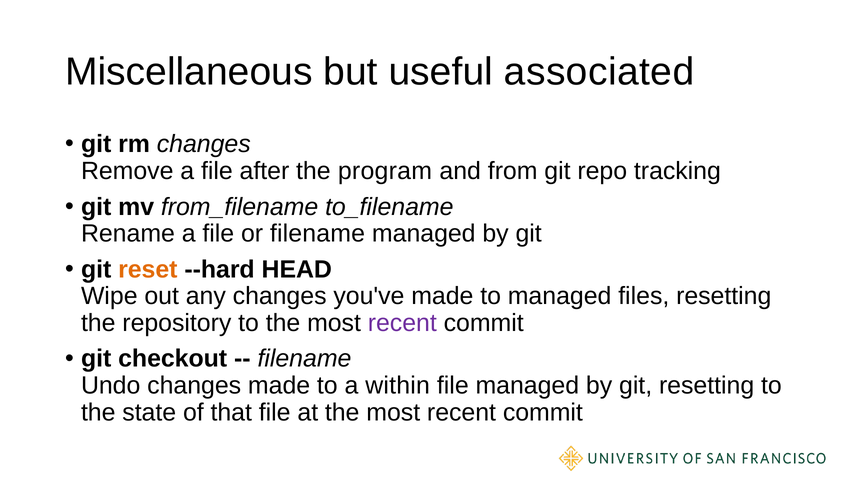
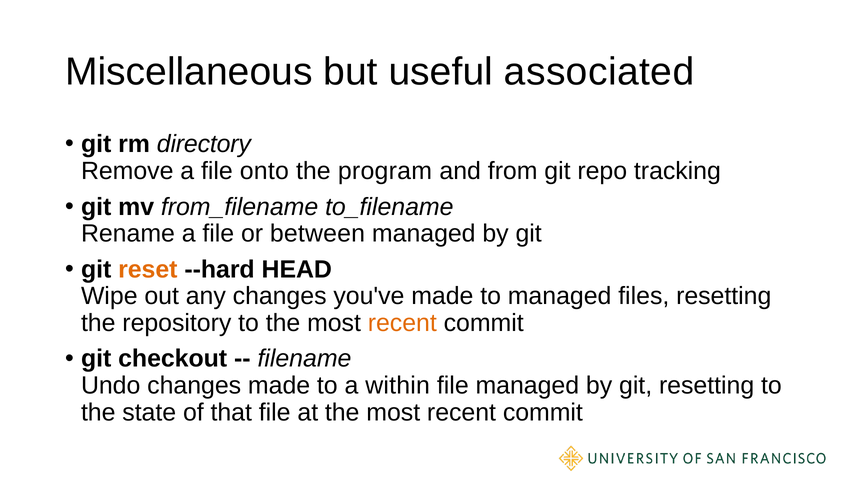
rm changes: changes -> directory
after: after -> onto
or filename: filename -> between
recent at (402, 323) colour: purple -> orange
